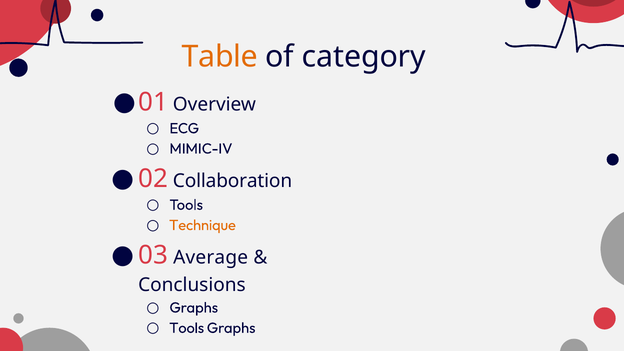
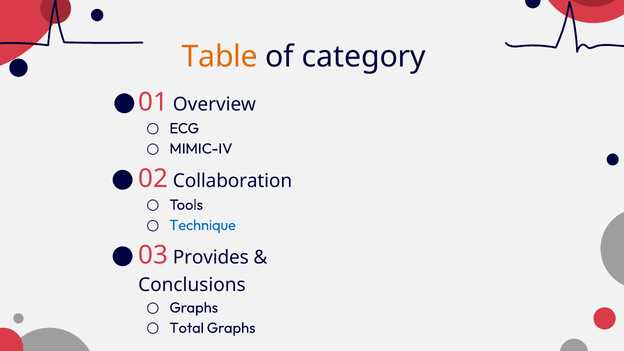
Technique colour: orange -> blue
Average: Average -> Provides
Tools at (187, 328): Tools -> Total
